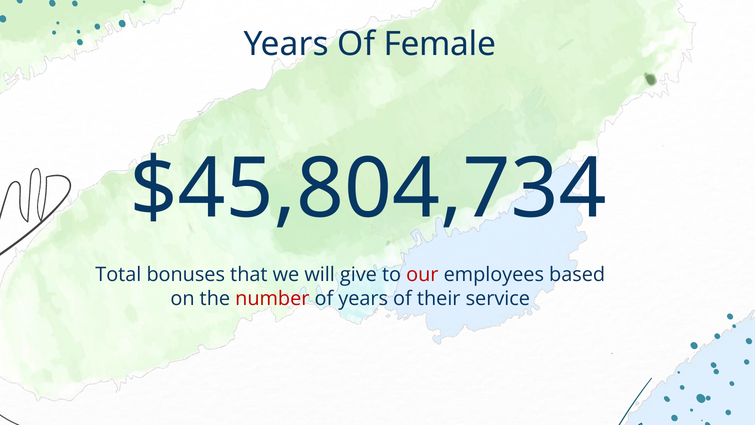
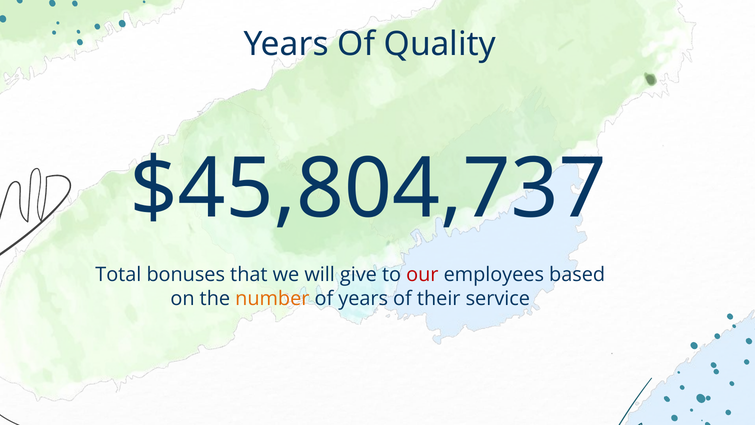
Female: Female -> Quality
$45,804,734: $45,804,734 -> $45,804,737
number colour: red -> orange
